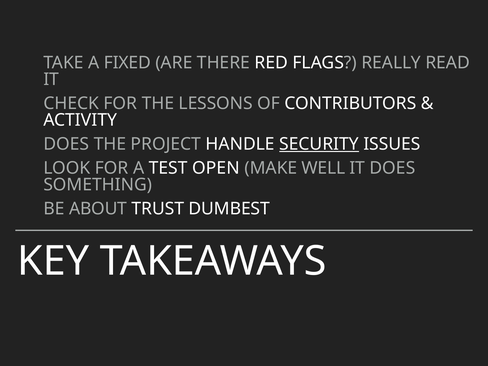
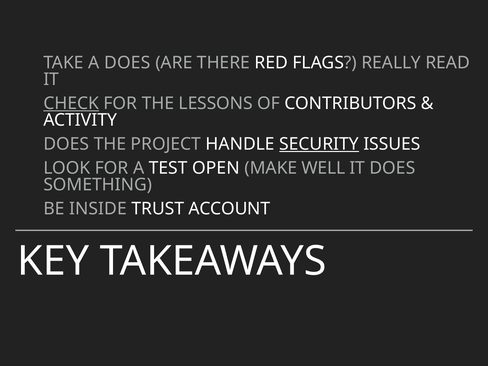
A FIXED: FIXED -> DOES
CHECK underline: none -> present
ABOUT: ABOUT -> INSIDE
DUMBEST: DUMBEST -> ACCOUNT
